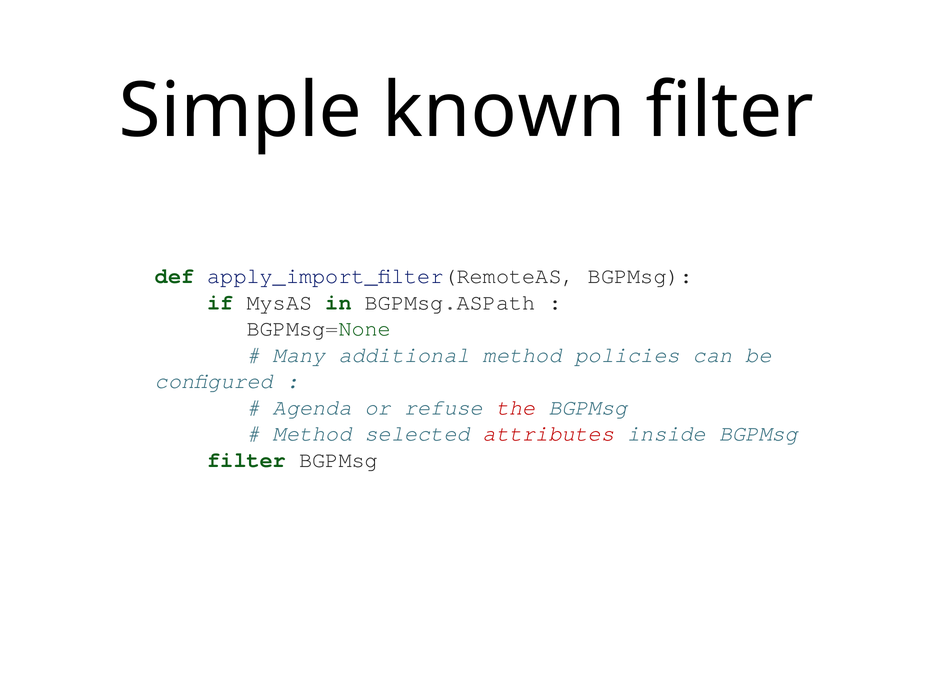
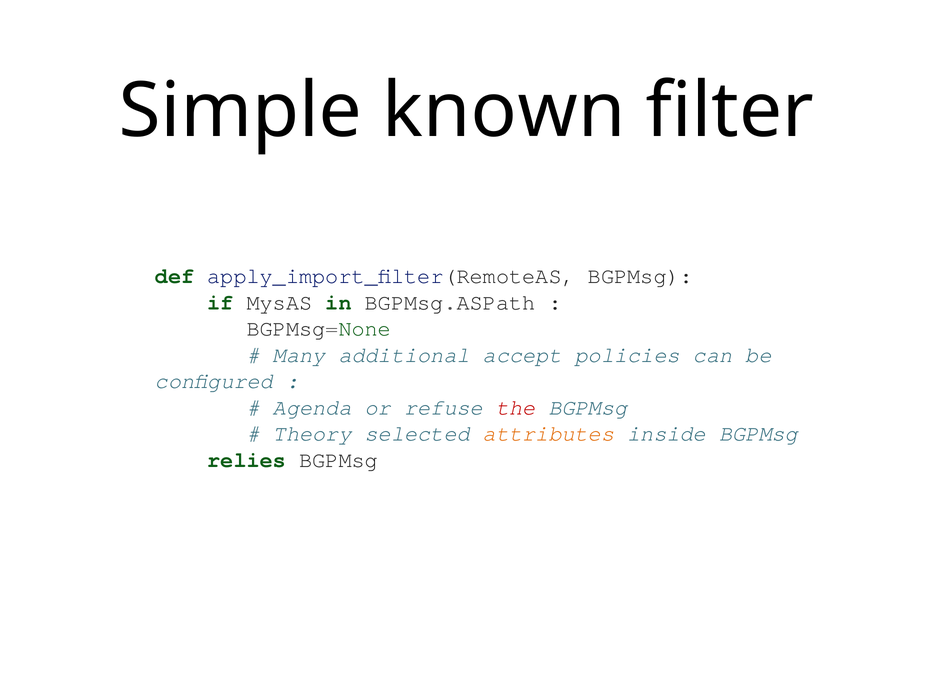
additional method: method -> accept
Method at (312, 433): Method -> Theory
attributes colour: red -> orange
filter at (247, 460): filter -> relies
